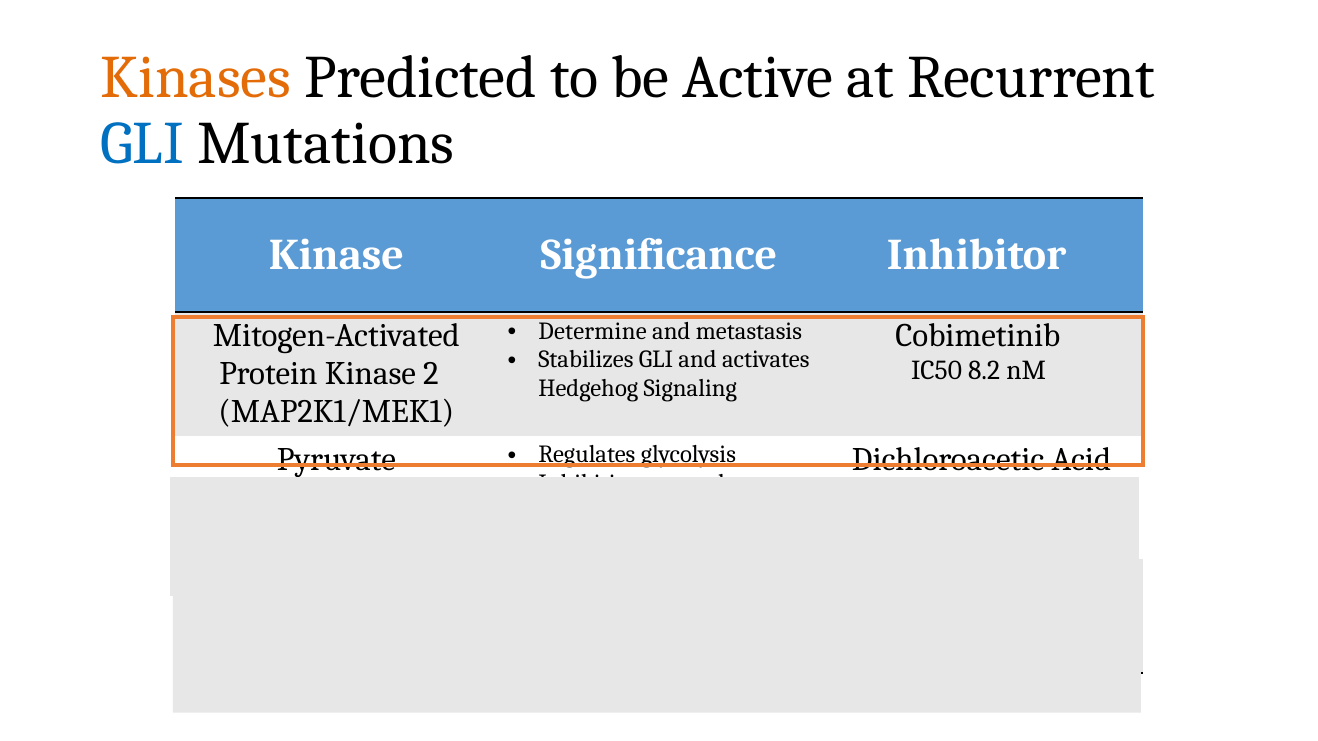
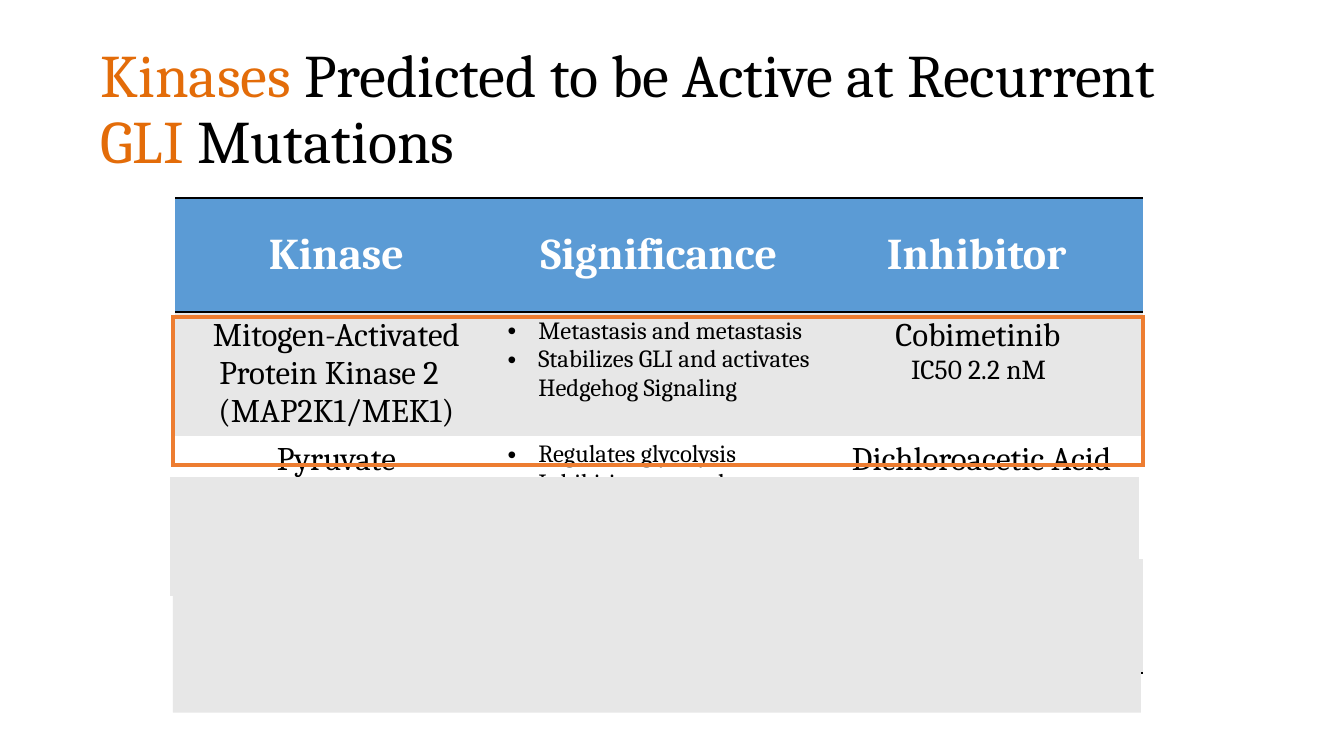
GLI at (142, 143) colour: blue -> orange
Determine at (593, 331): Determine -> Metastasis
8.2: 8.2 -> 2.2
